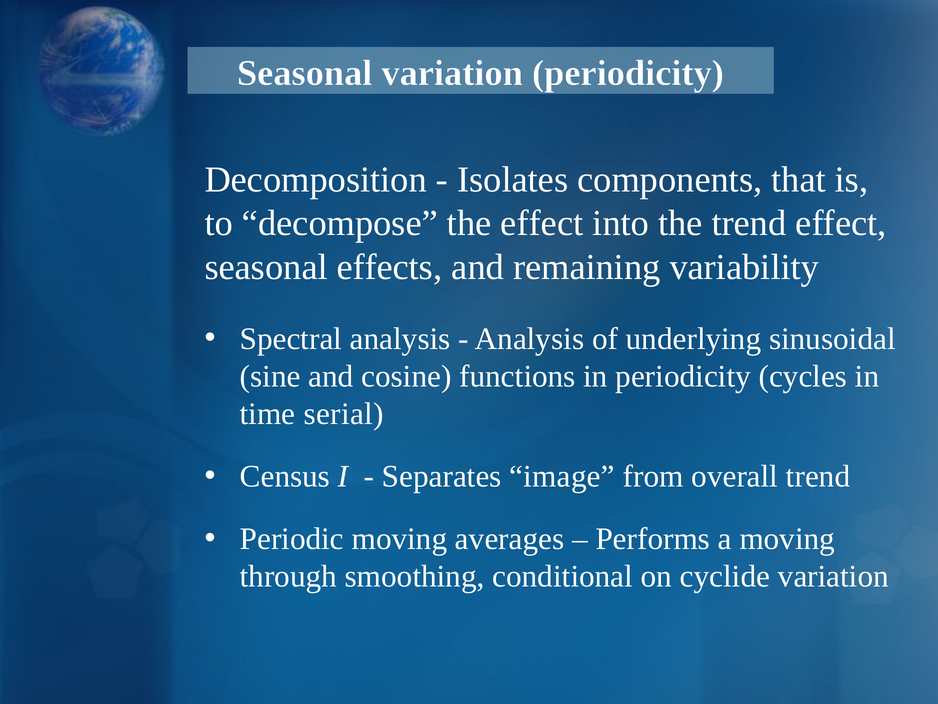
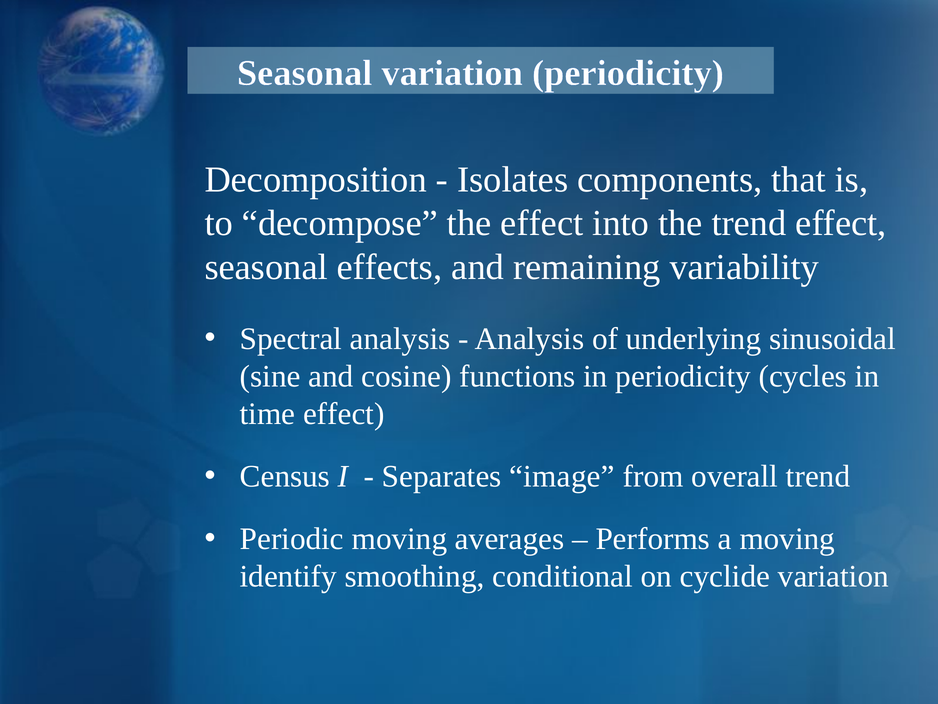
time serial: serial -> effect
through: through -> identify
